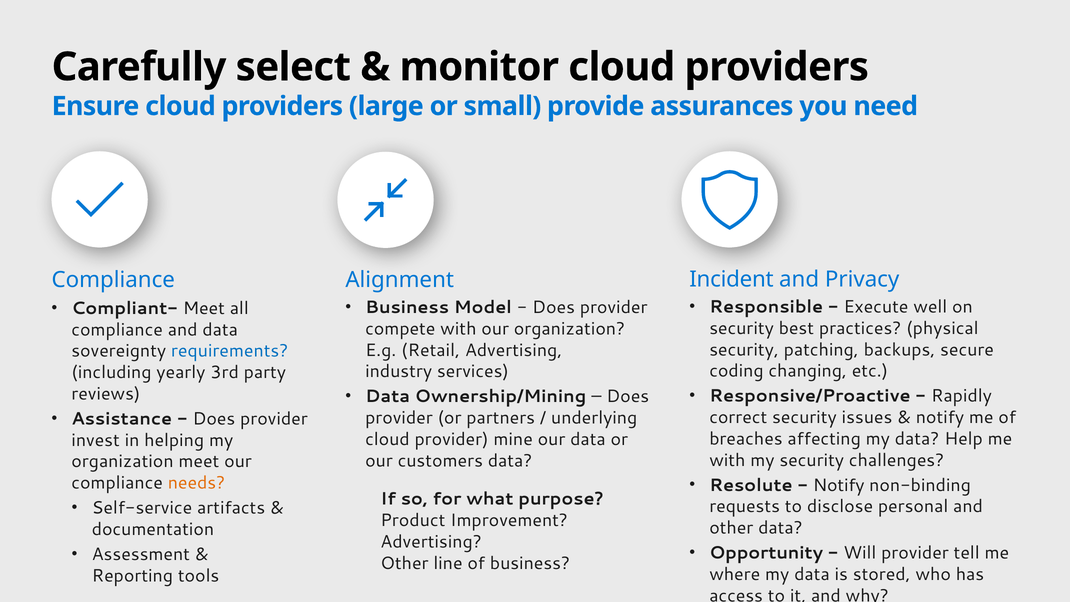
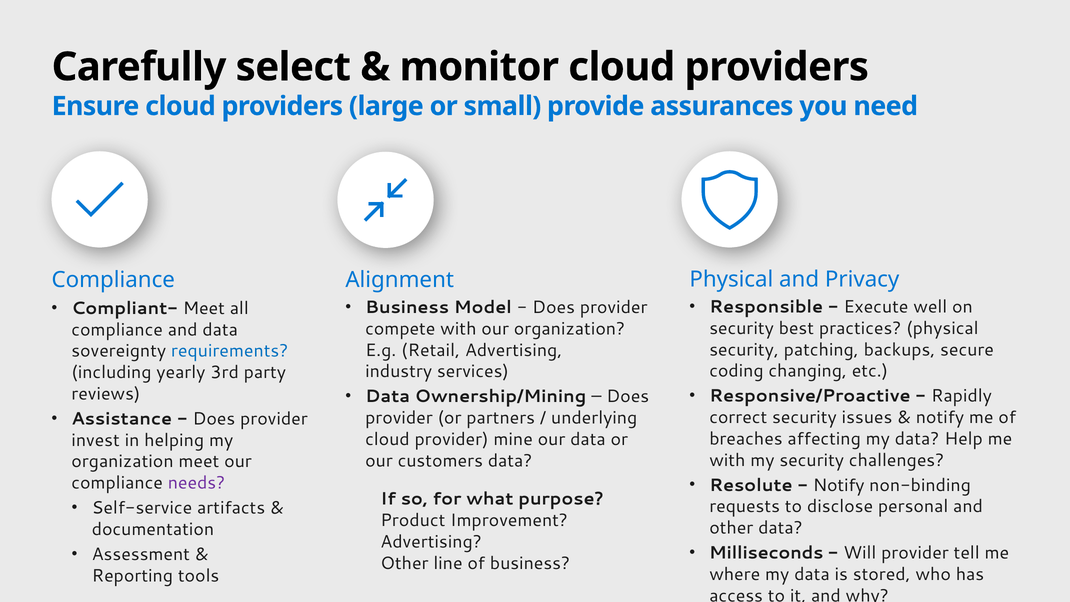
Incident at (731, 279): Incident -> Physical
needs colour: orange -> purple
Opportunity: Opportunity -> Milliseconds
